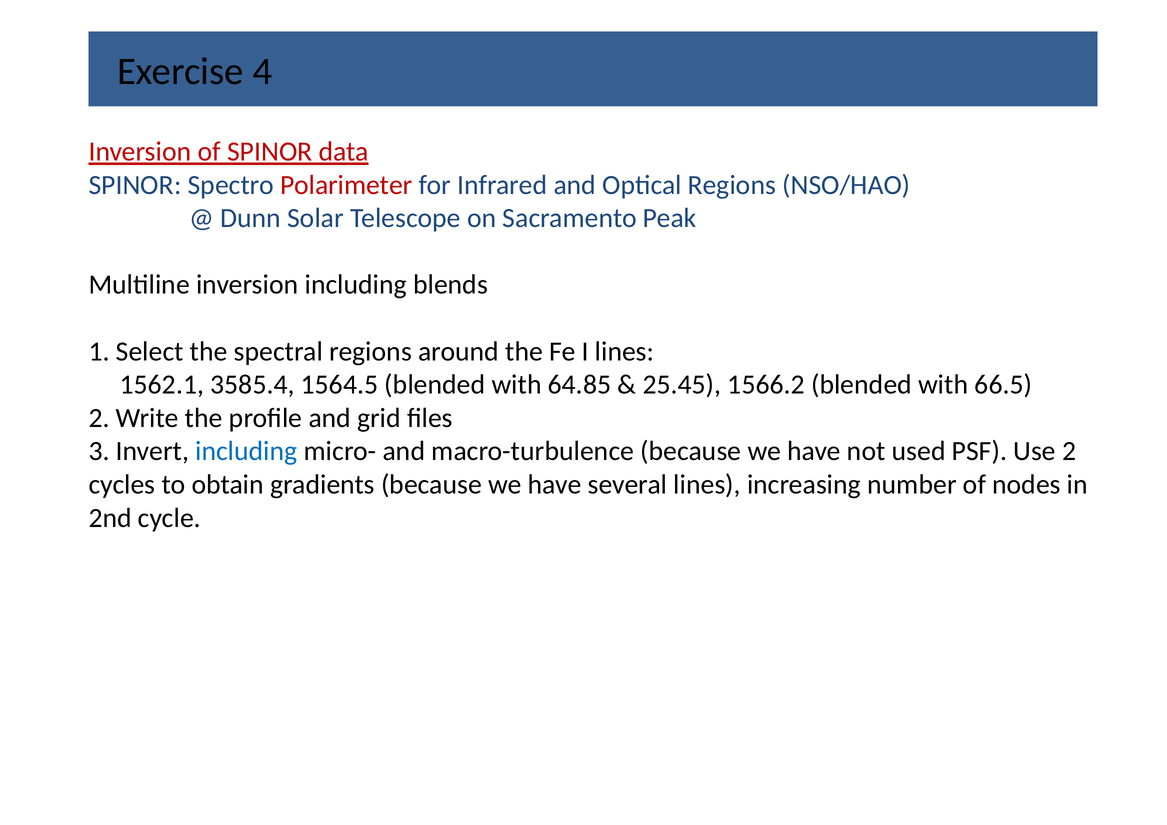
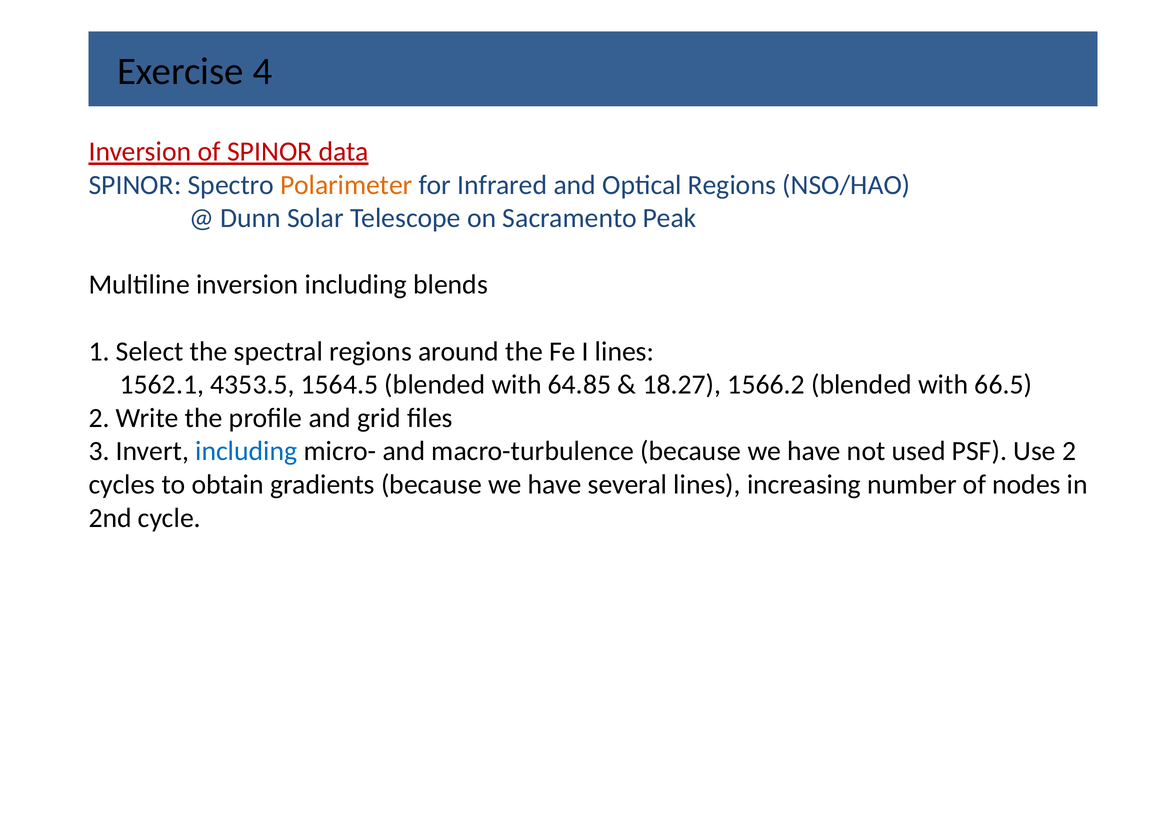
Polarimeter colour: red -> orange
3585.4: 3585.4 -> 4353.5
25.45: 25.45 -> 18.27
